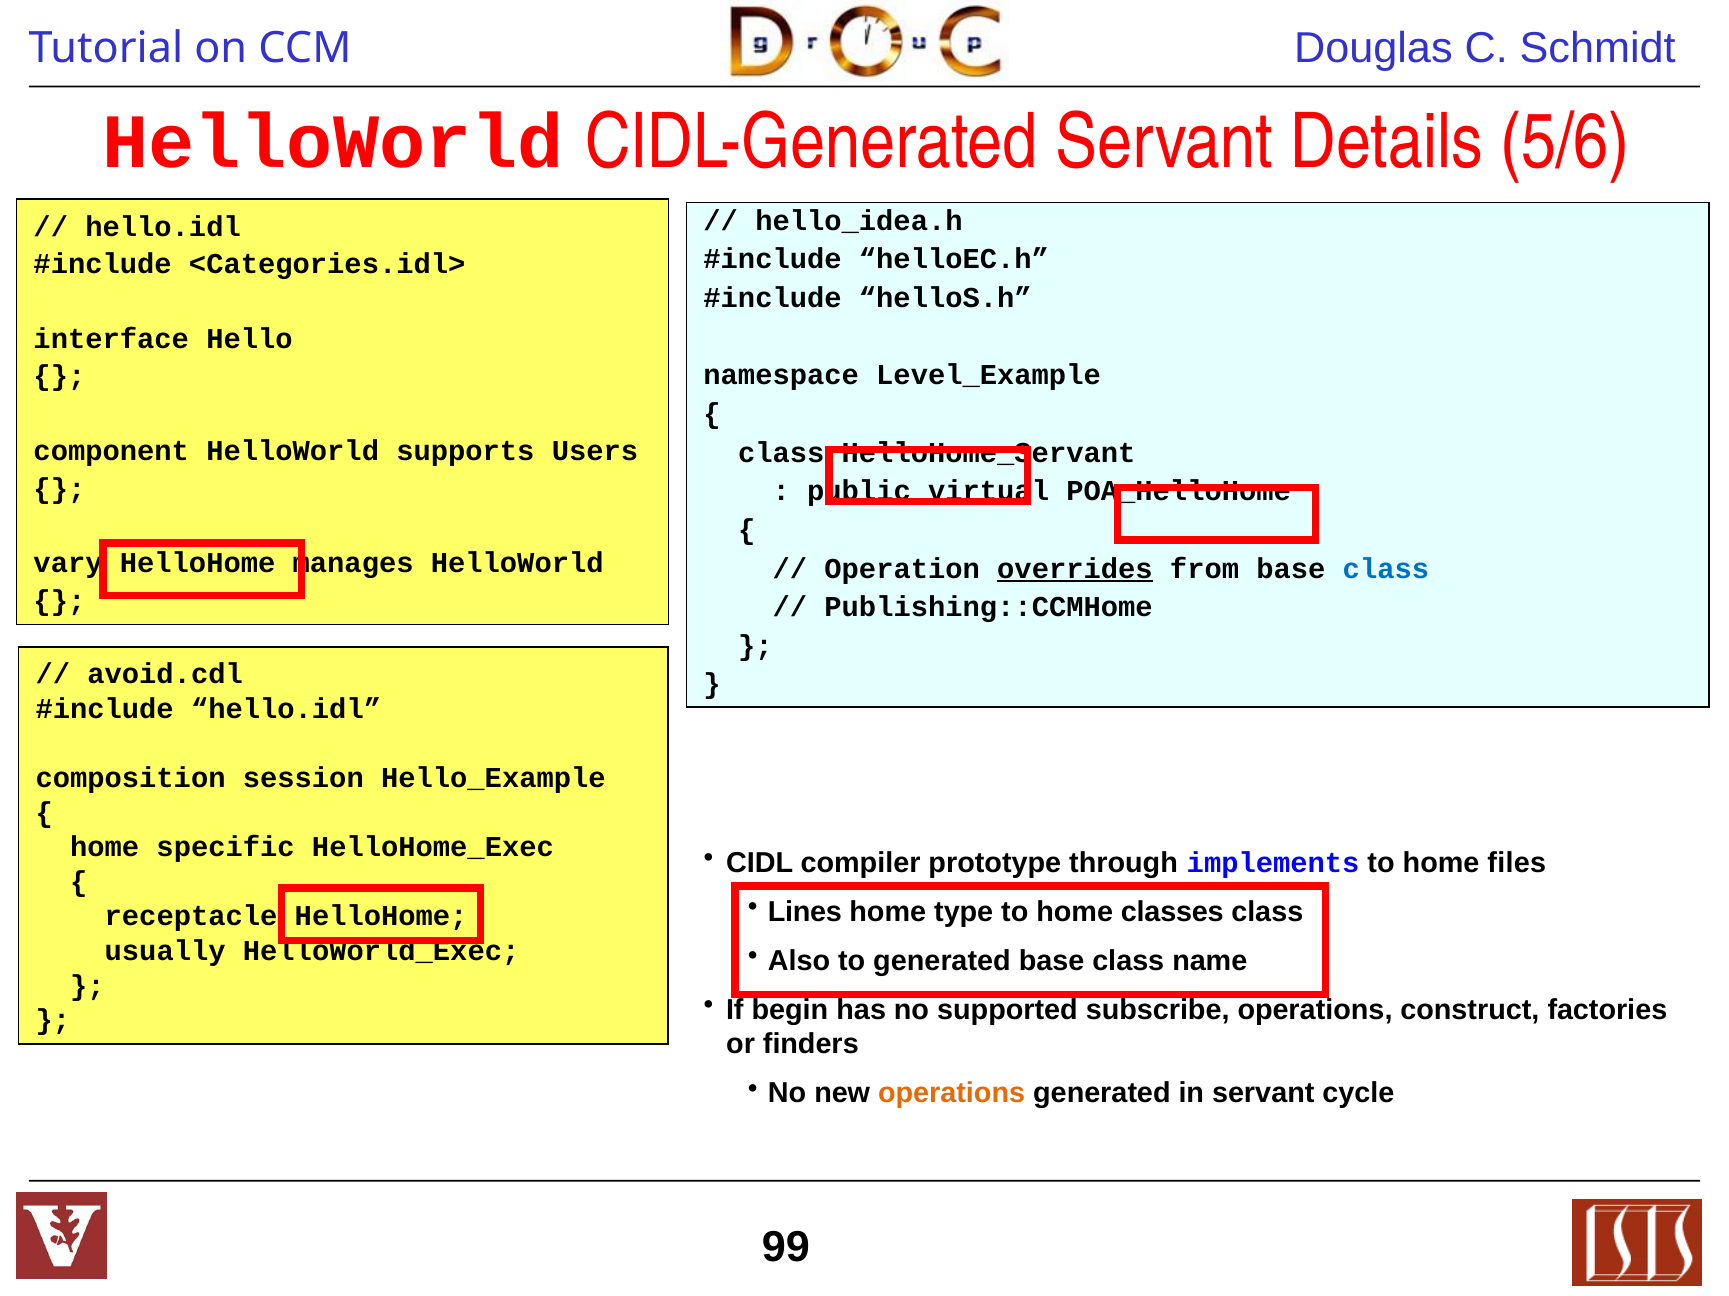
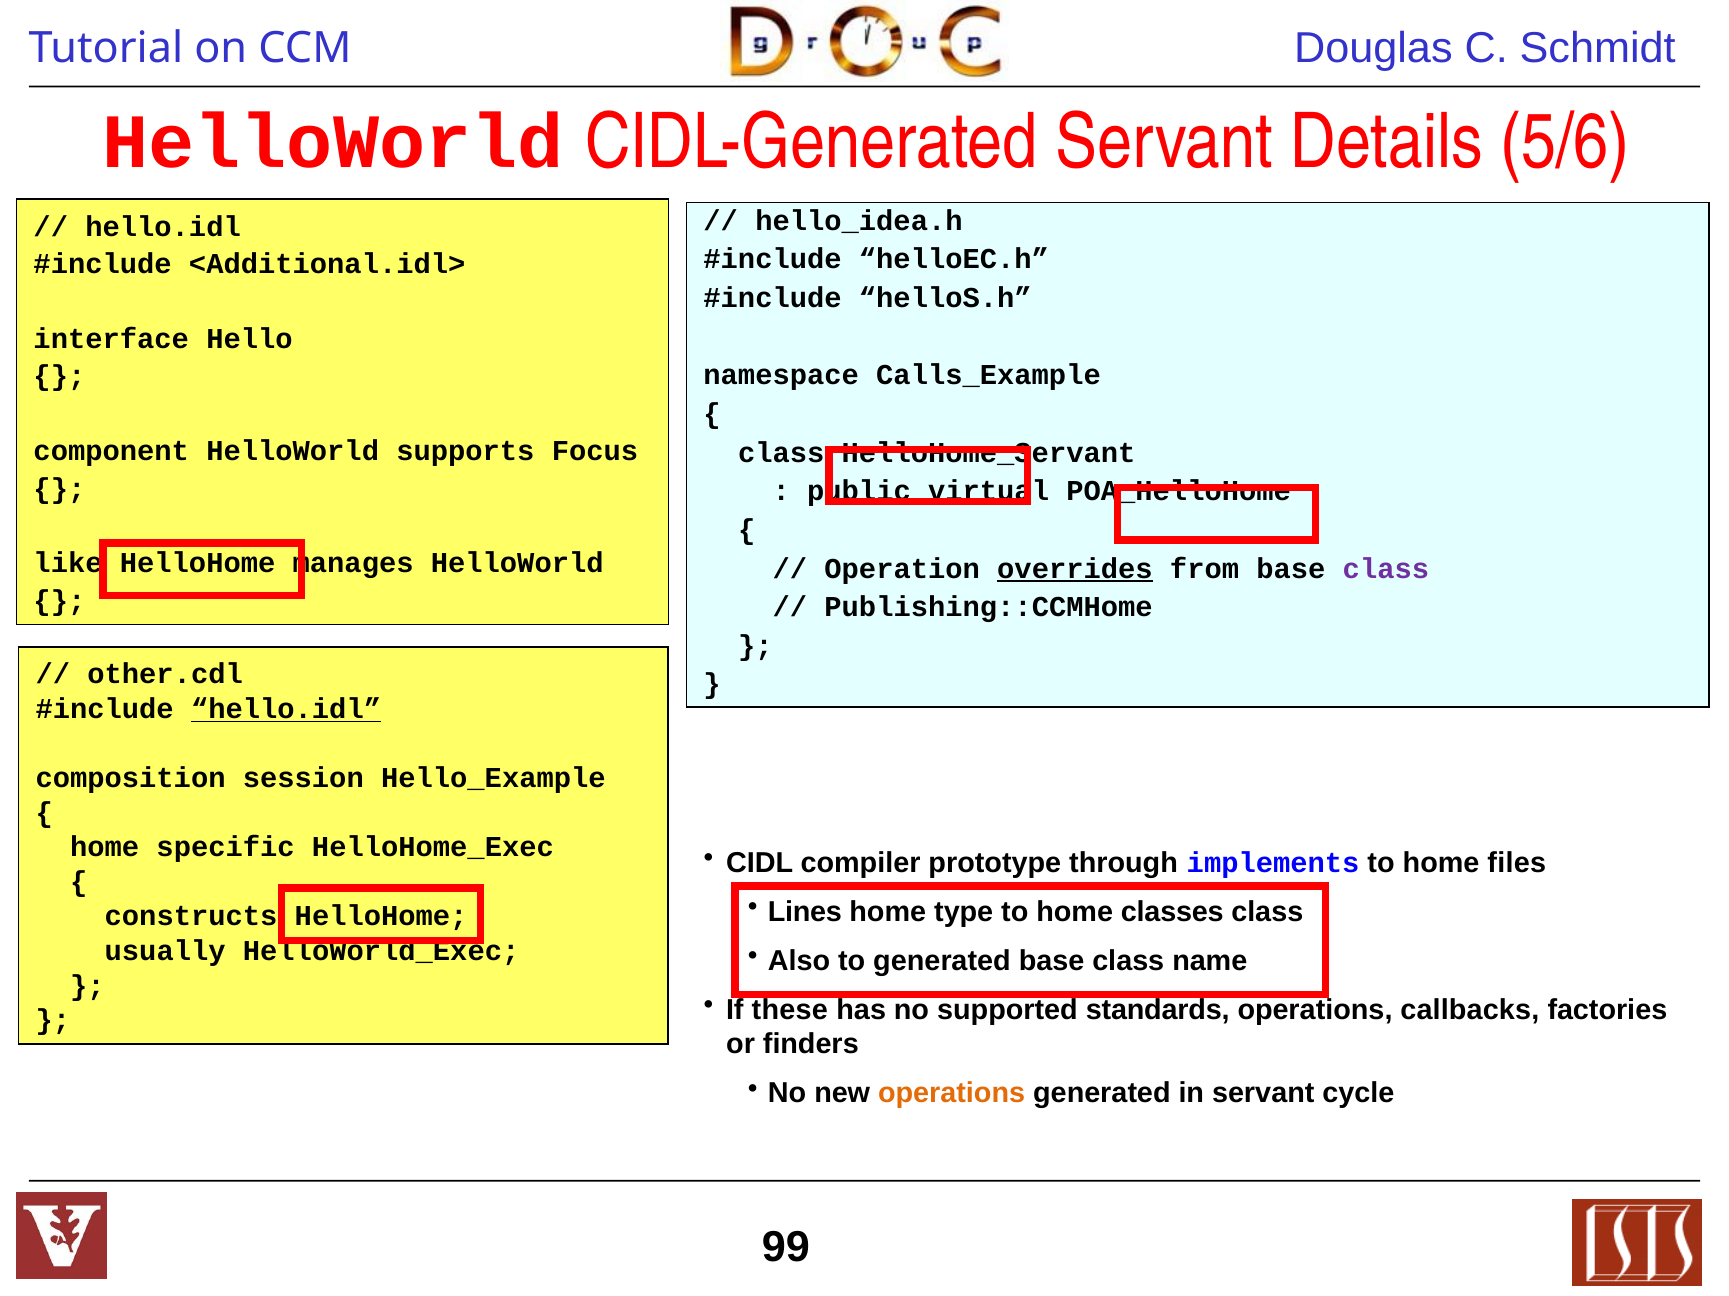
<Categories.idl>: <Categories.idl> -> <Additional.idl>
Level_Example: Level_Example -> Calls_Example
Users: Users -> Focus
vary: vary -> like
class at (1386, 569) colour: blue -> purple
avoid.cdl: avoid.cdl -> other.cdl
hello.idl at (286, 709) underline: none -> present
receptacle: receptacle -> constructs
begin: begin -> these
subscribe: subscribe -> standards
construct: construct -> callbacks
